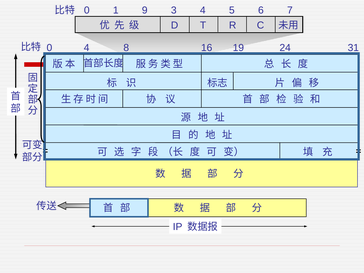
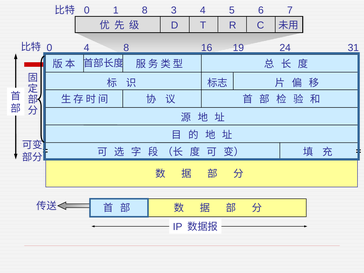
1 9: 9 -> 8
